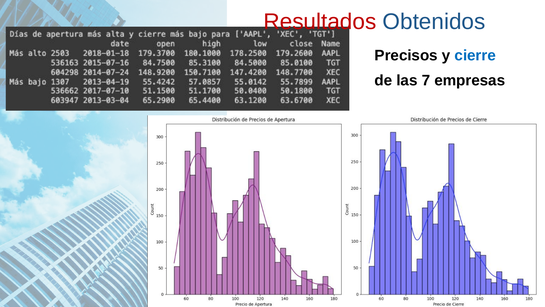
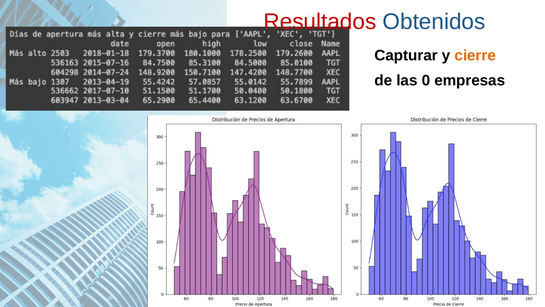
Precisos: Precisos -> Capturar
cierre colour: blue -> orange
7: 7 -> 0
